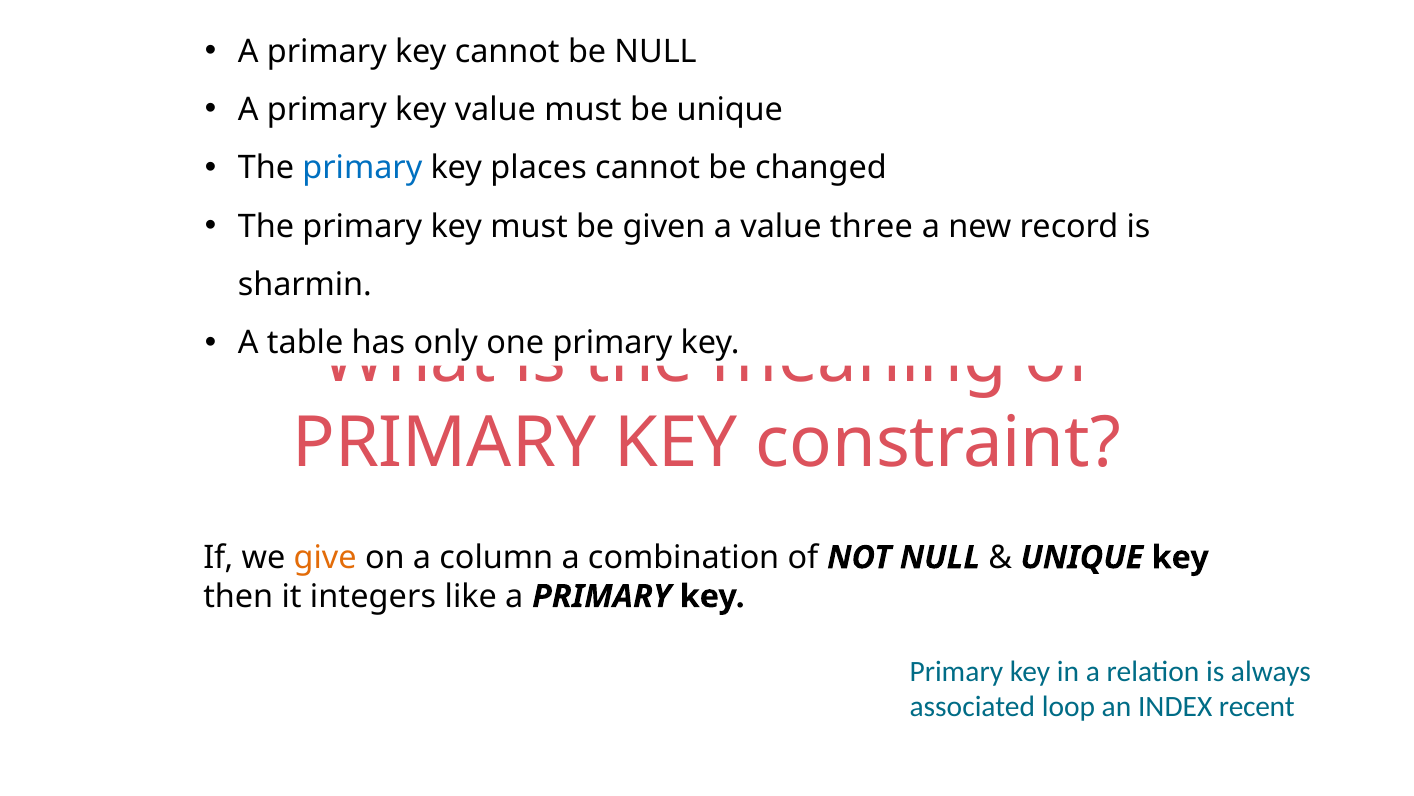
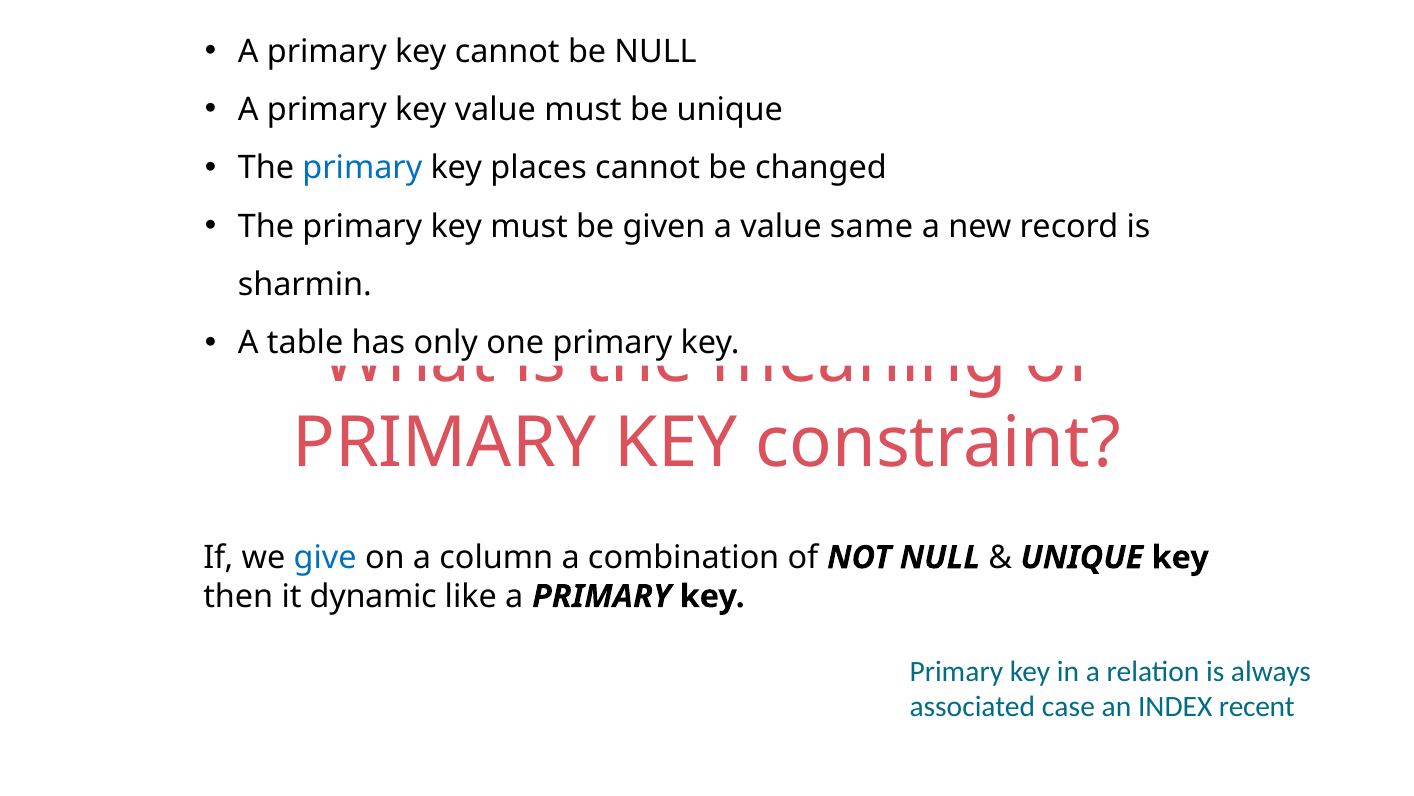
three: three -> same
give colour: orange -> blue
integers: integers -> dynamic
loop: loop -> case
